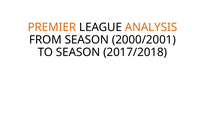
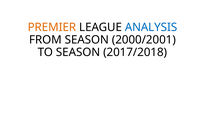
ANALYSIS colour: orange -> blue
